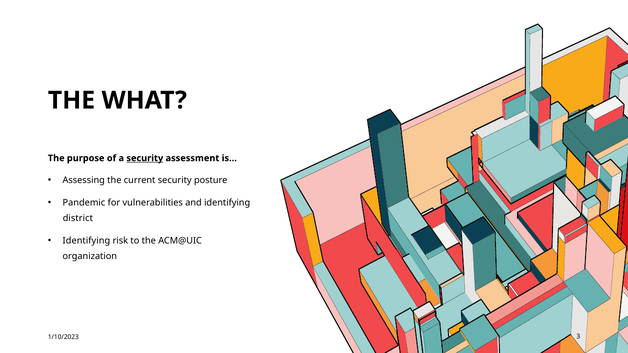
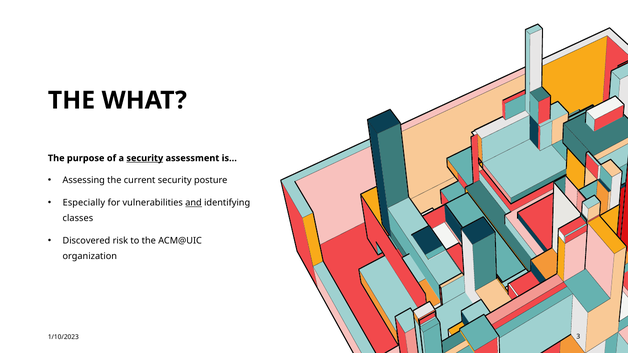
Pandemic: Pandemic -> Especially
and underline: none -> present
district: district -> classes
Identifying at (86, 241): Identifying -> Discovered
